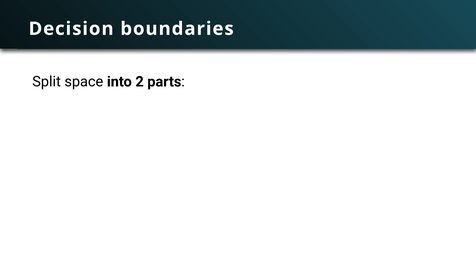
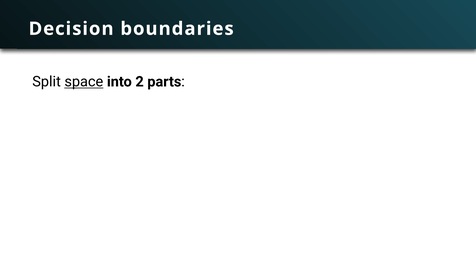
space underline: none -> present
